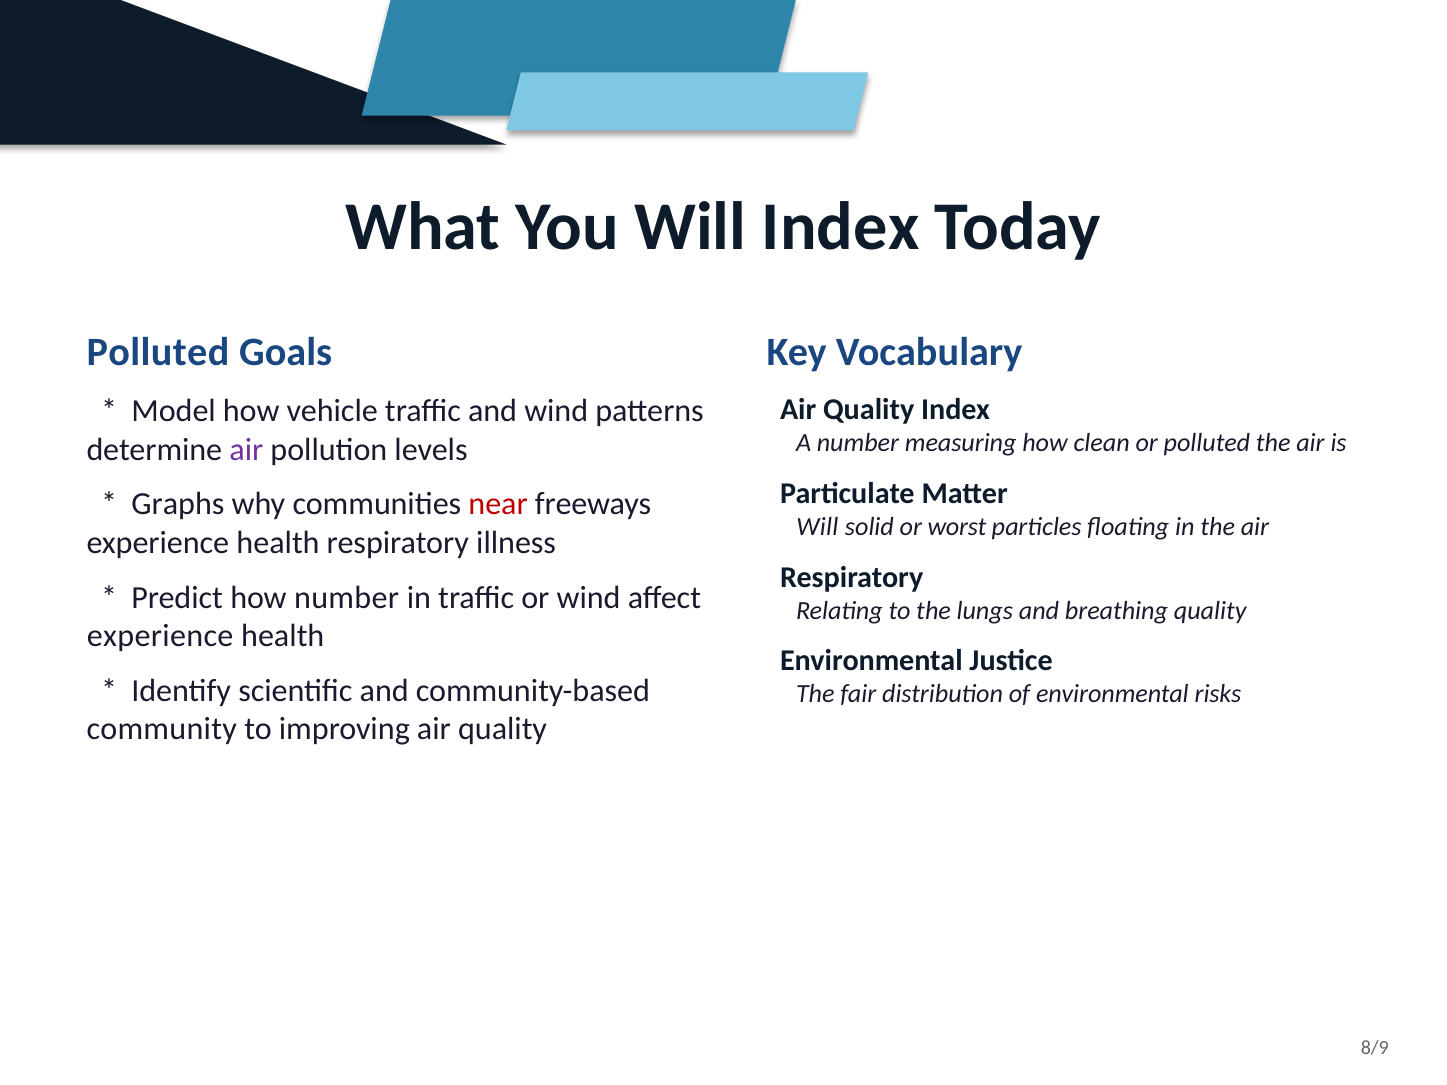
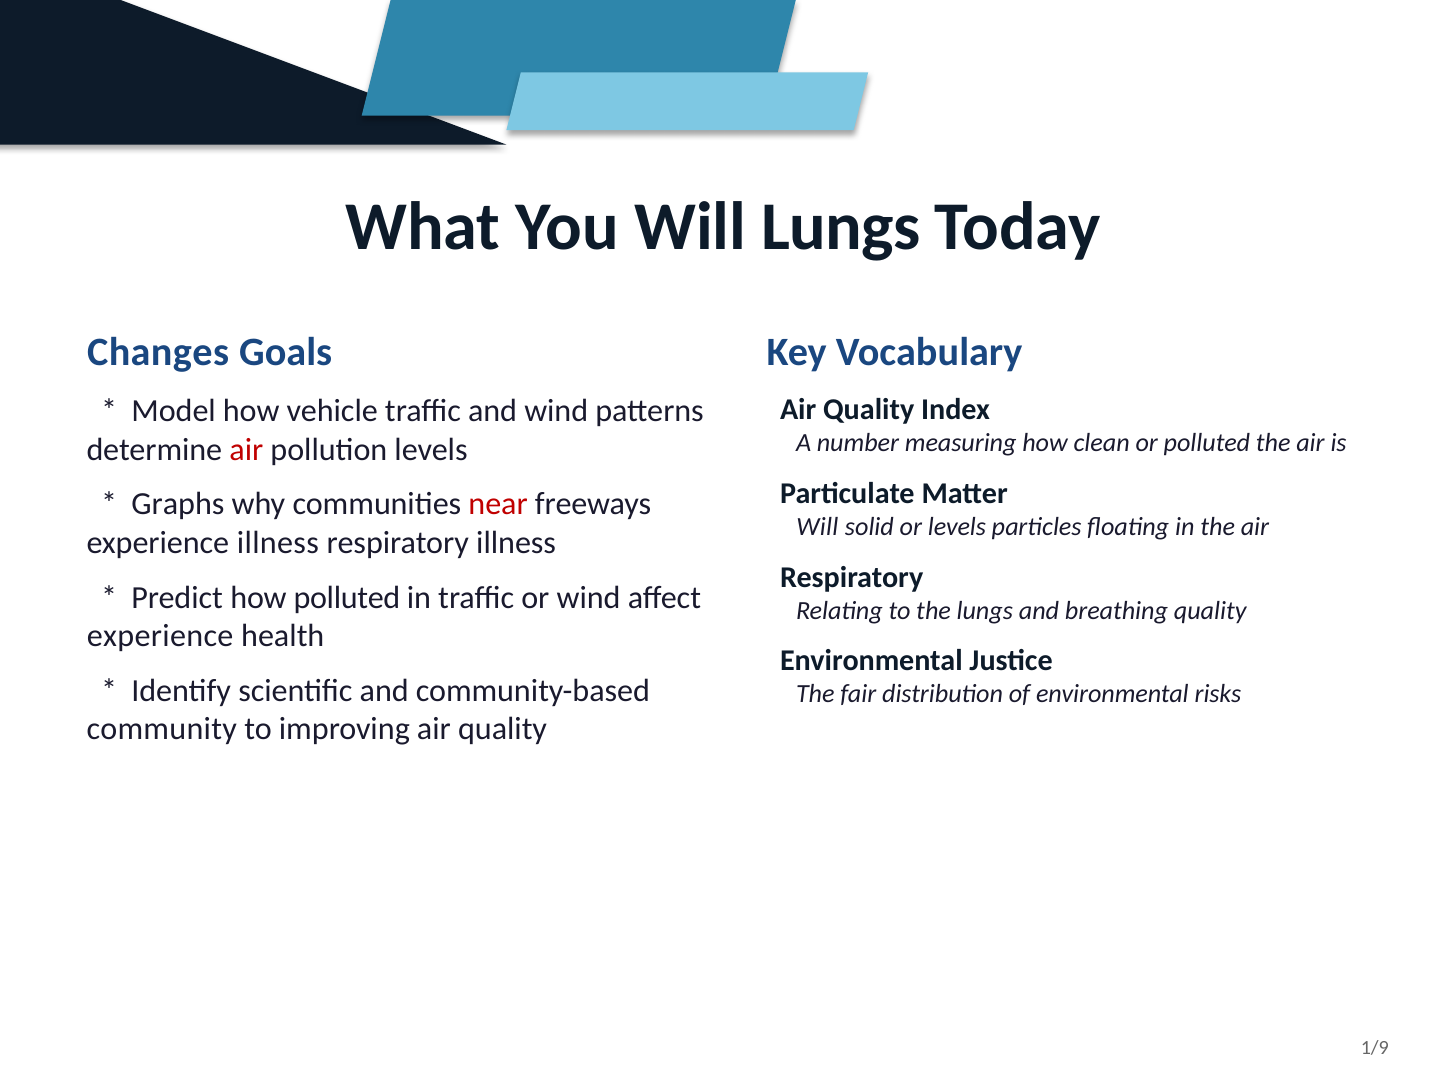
Will Index: Index -> Lungs
Polluted at (158, 352): Polluted -> Changes
air at (246, 450) colour: purple -> red
or worst: worst -> levels
health at (278, 543): health -> illness
how number: number -> polluted
8/9: 8/9 -> 1/9
